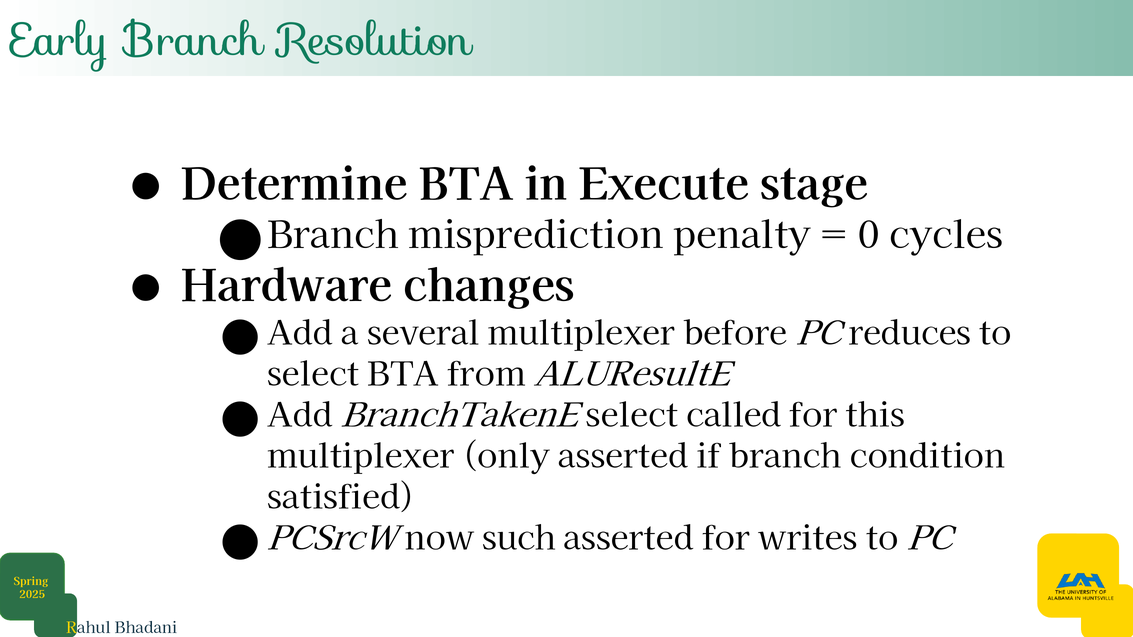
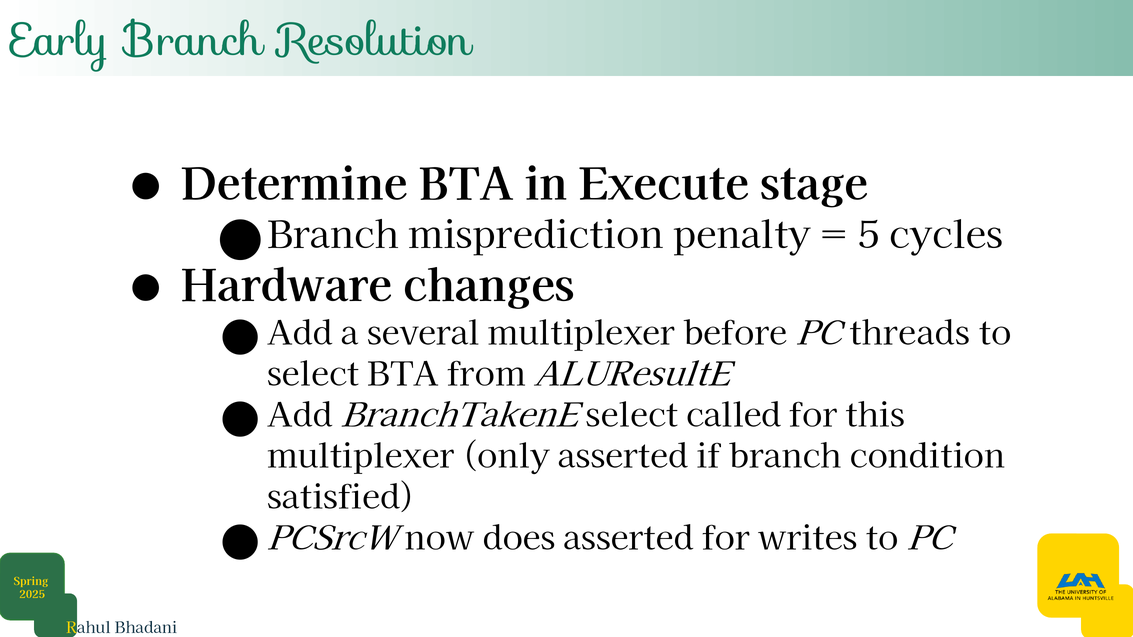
0: 0 -> 5
reduces: reduces -> threads
such: such -> does
